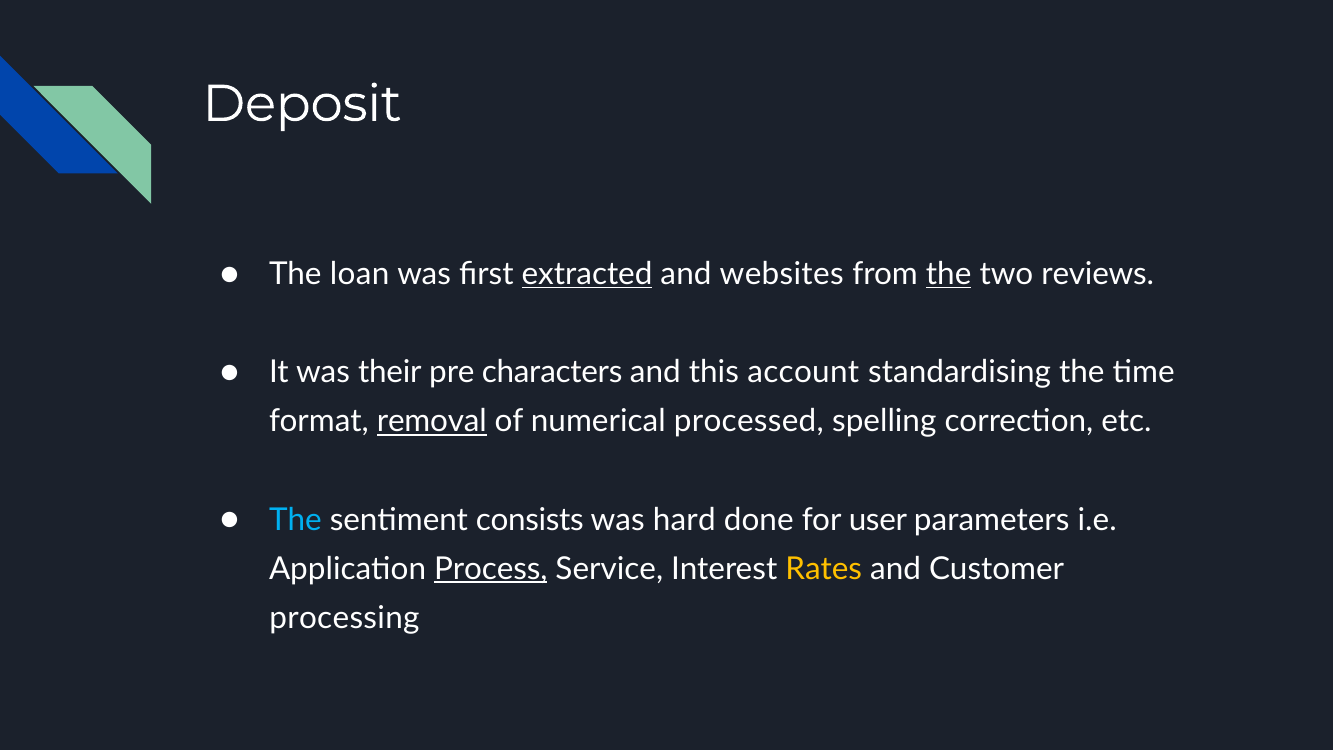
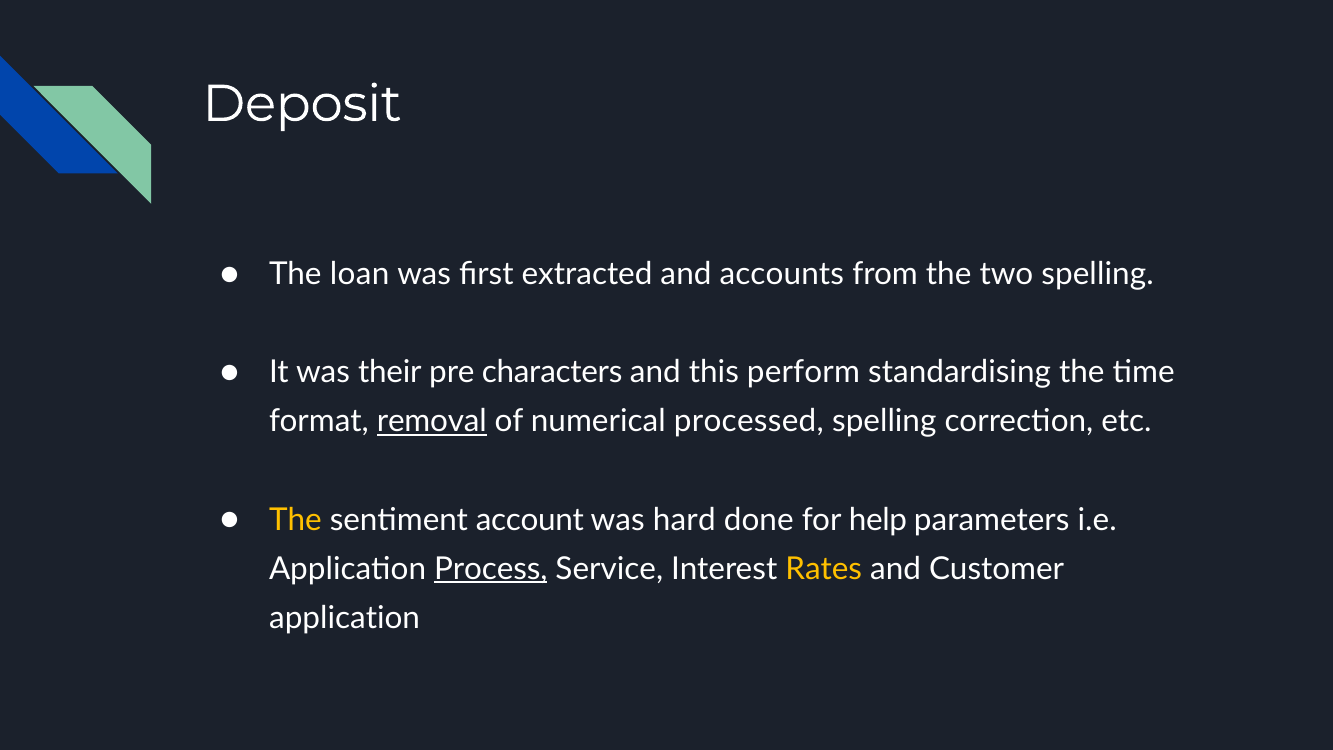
extracted underline: present -> none
websites: websites -> accounts
the at (949, 274) underline: present -> none
two reviews: reviews -> spelling
account: account -> perform
The at (295, 520) colour: light blue -> yellow
consists: consists -> account
user: user -> help
processing at (344, 618): processing -> application
